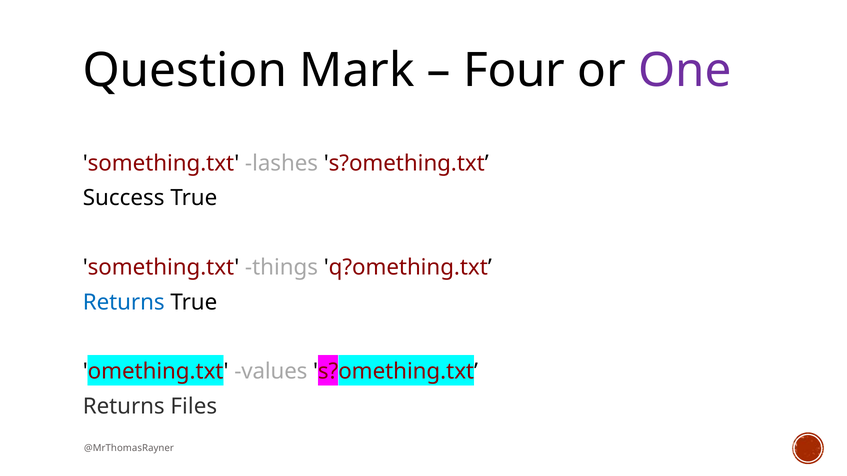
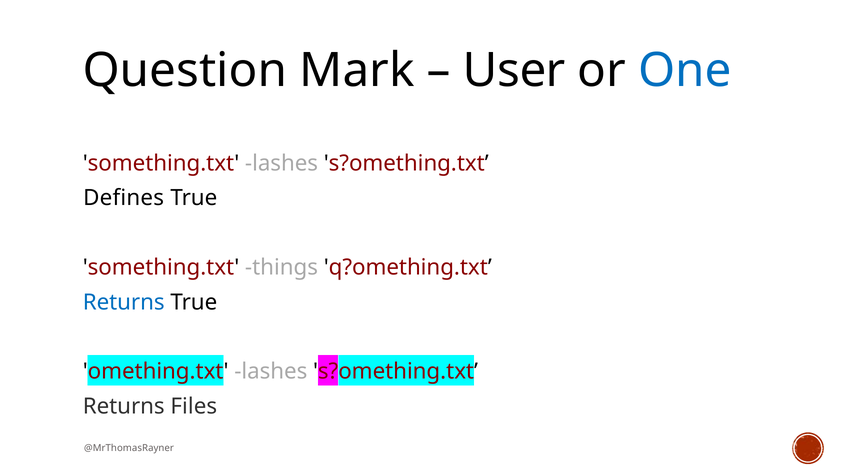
Four: Four -> User
One colour: purple -> blue
Success: Success -> Defines
omething.txt values: values -> lashes
